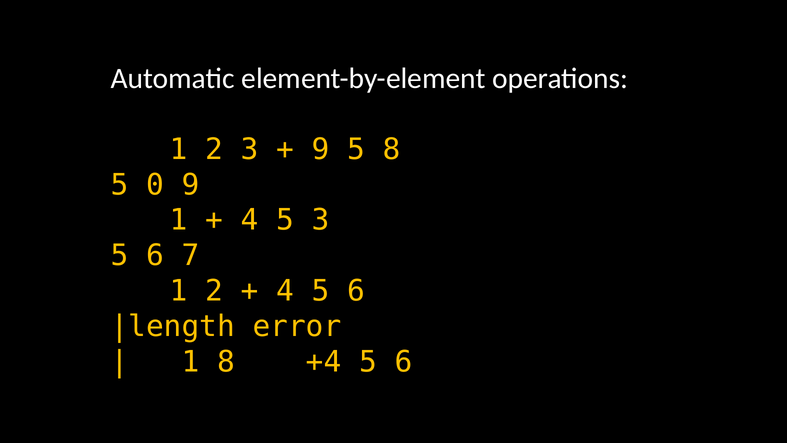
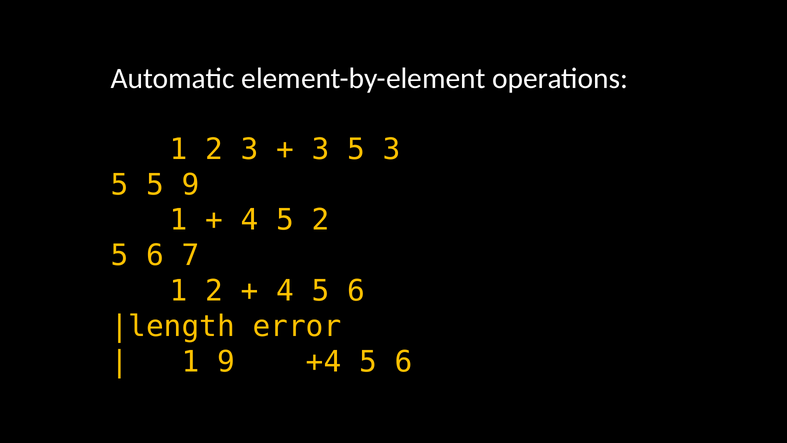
9 at (321, 149): 9 -> 3
5 8: 8 -> 3
5 0: 0 -> 5
5 3: 3 -> 2
1 8: 8 -> 9
